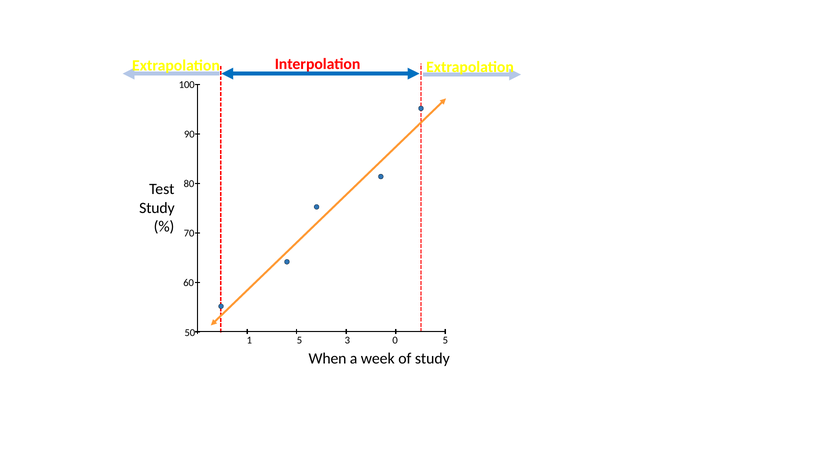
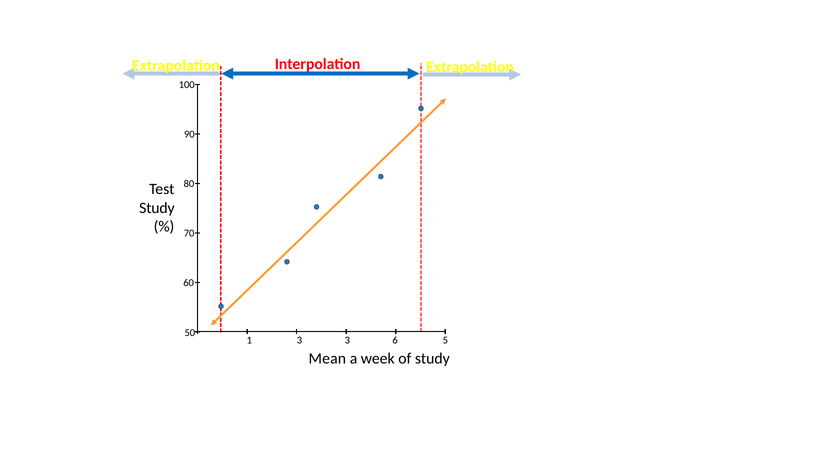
1 5: 5 -> 3
0: 0 -> 6
When: When -> Mean
